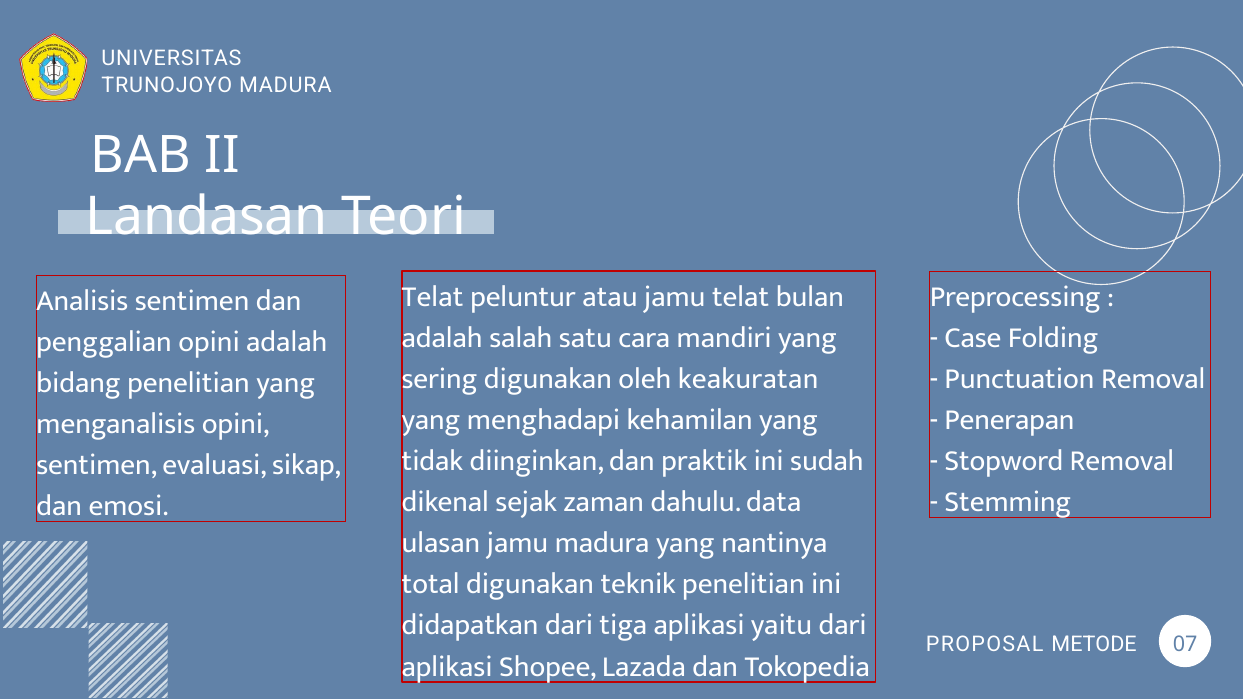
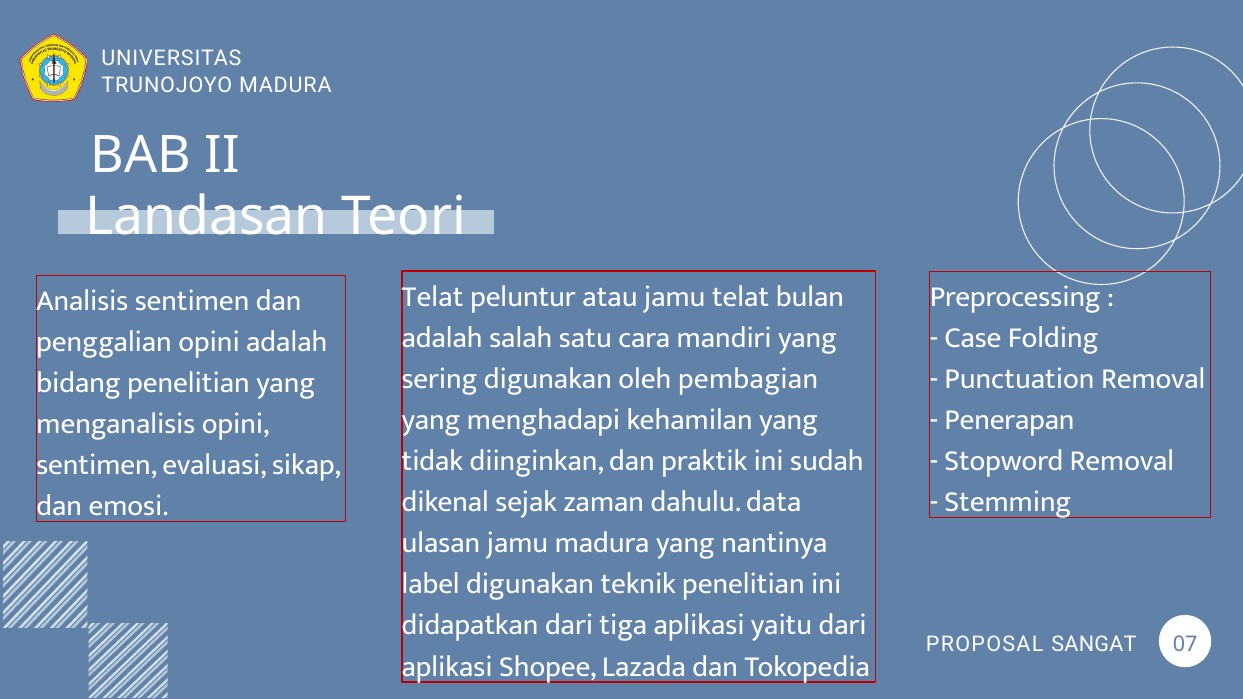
keakuratan: keakuratan -> pembagian
total: total -> label
METODE: METODE -> SANGAT
